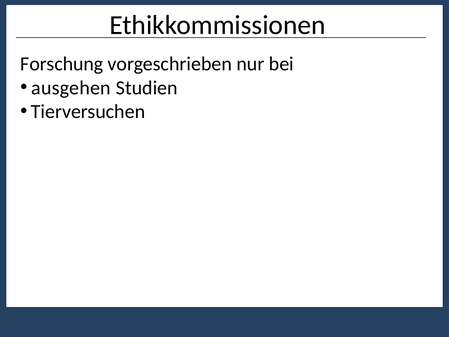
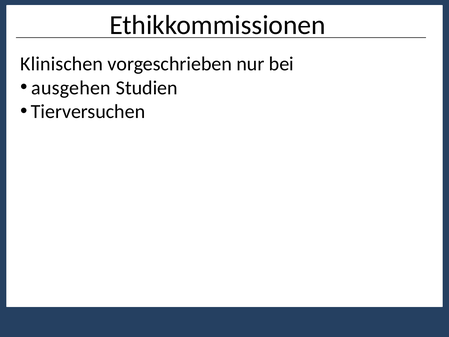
Forschung: Forschung -> Klinischen
